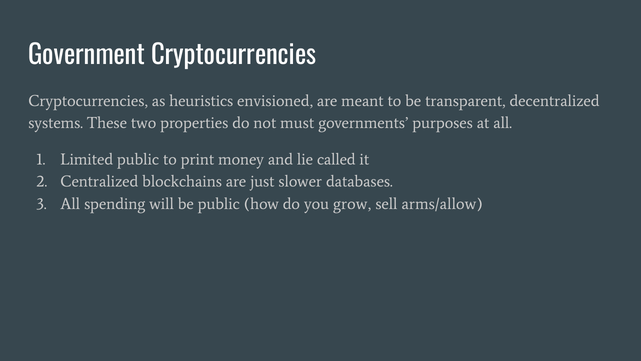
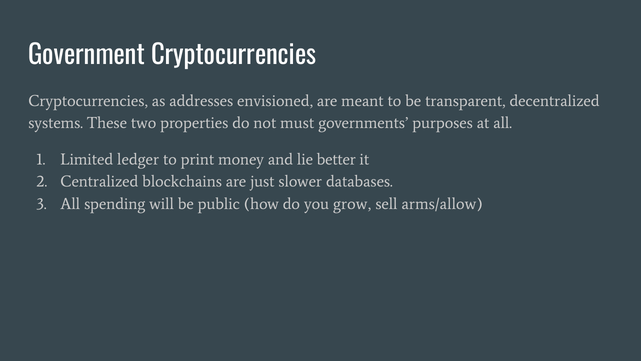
heuristics: heuristics -> addresses
Limited public: public -> ledger
called: called -> better
